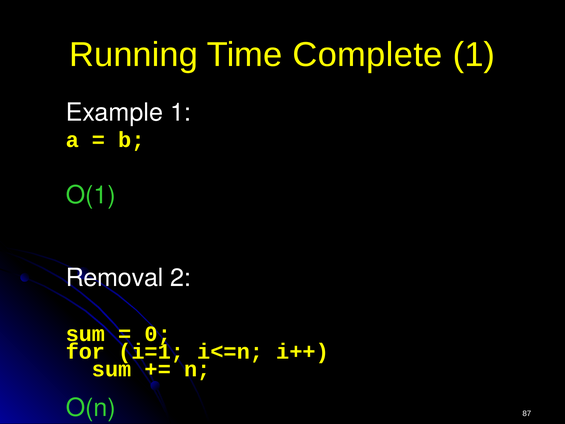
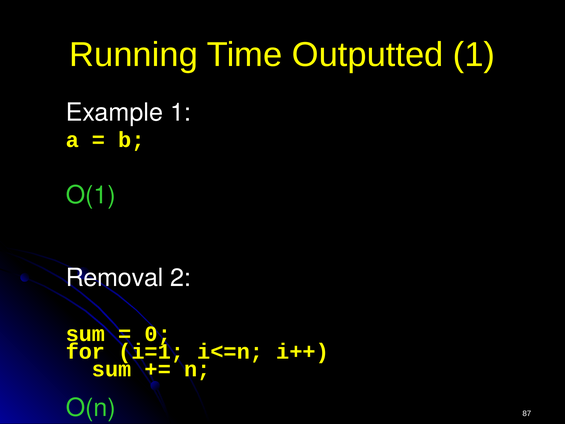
Complete: Complete -> Outputted
